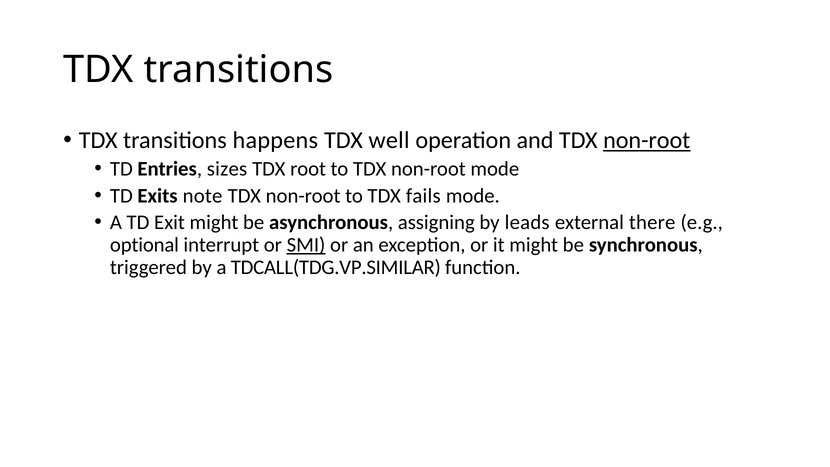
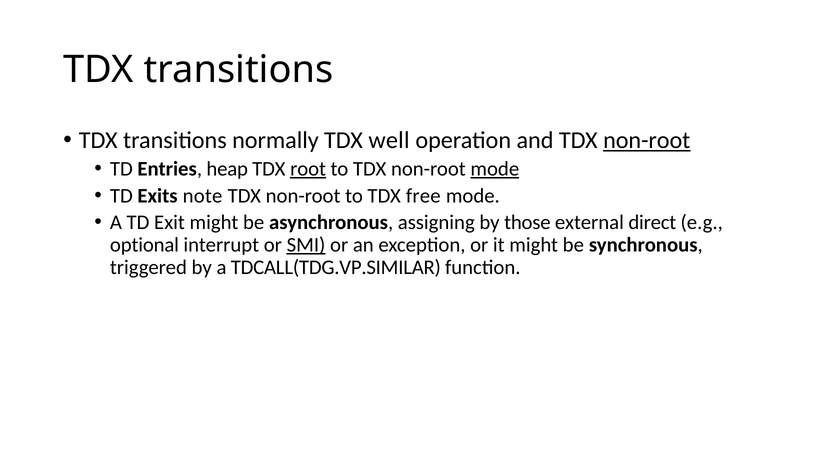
happens: happens -> normally
sizes: sizes -> heap
root underline: none -> present
mode at (495, 169) underline: none -> present
fails: fails -> free
leads: leads -> those
there: there -> direct
